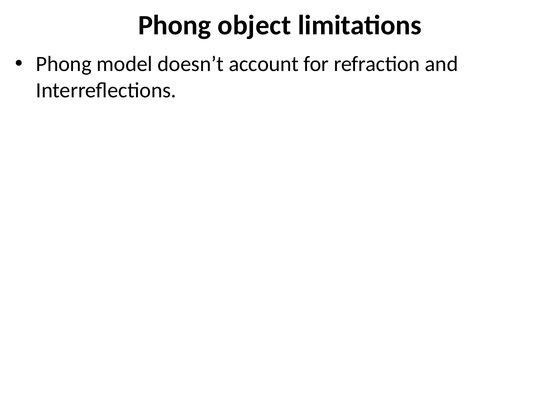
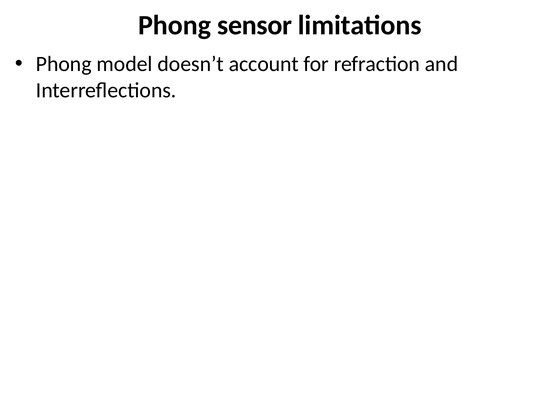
object: object -> sensor
